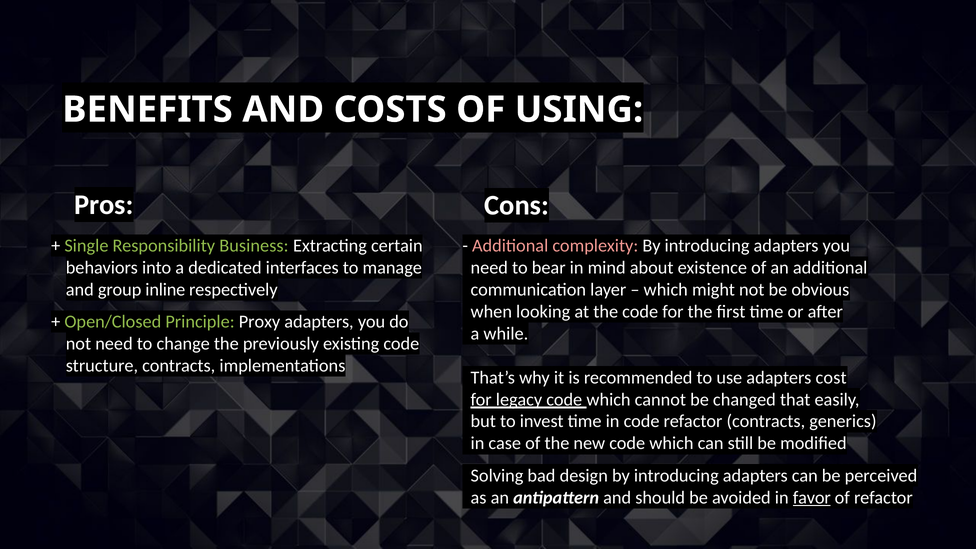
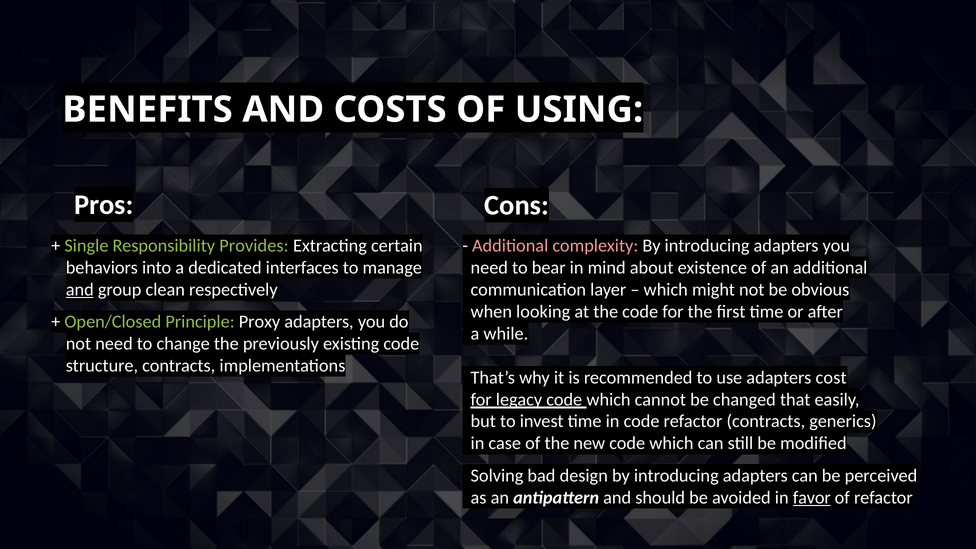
Business: Business -> Provides
and at (80, 290) underline: none -> present
inline: inline -> clean
